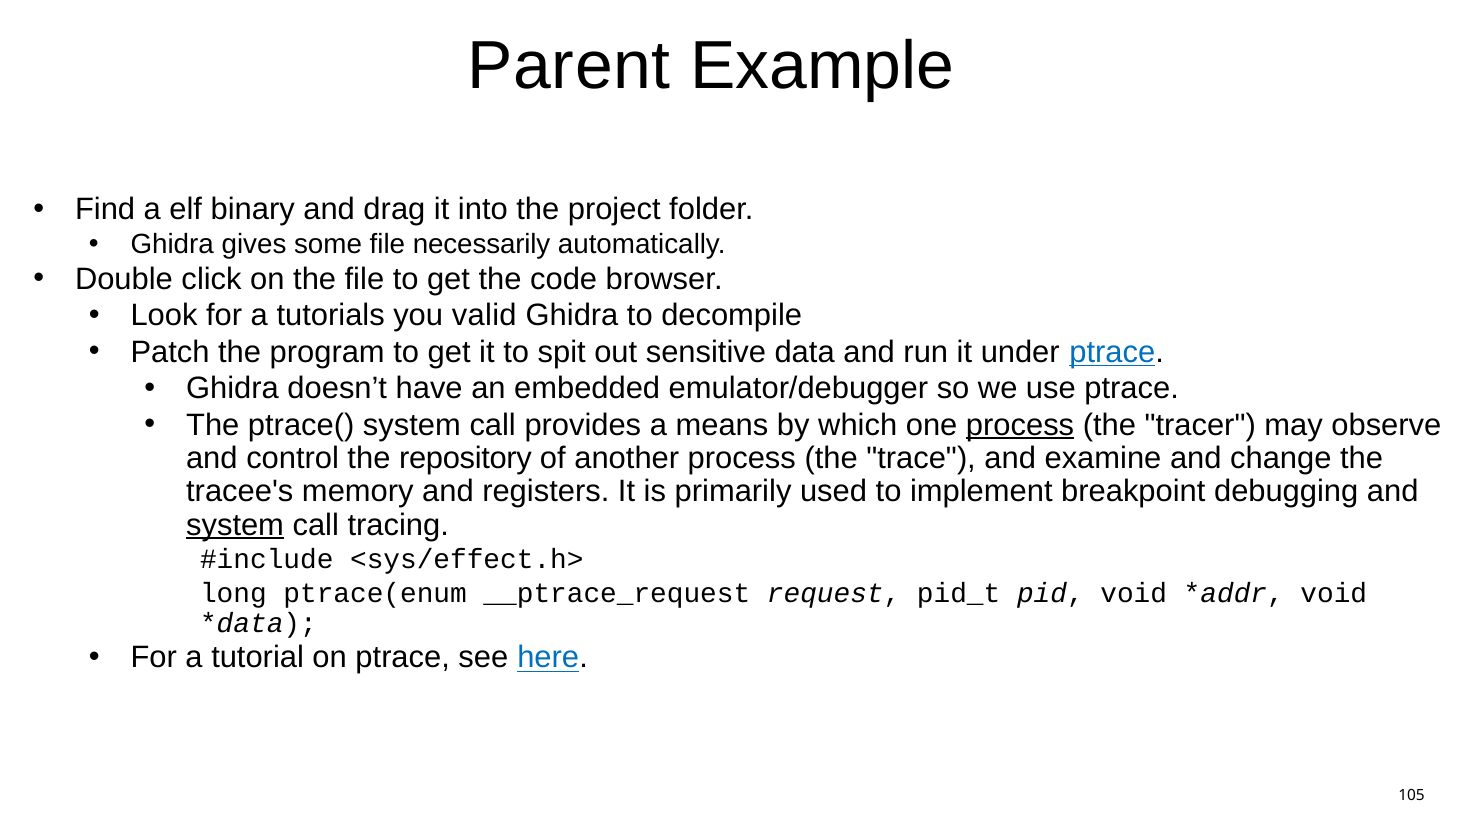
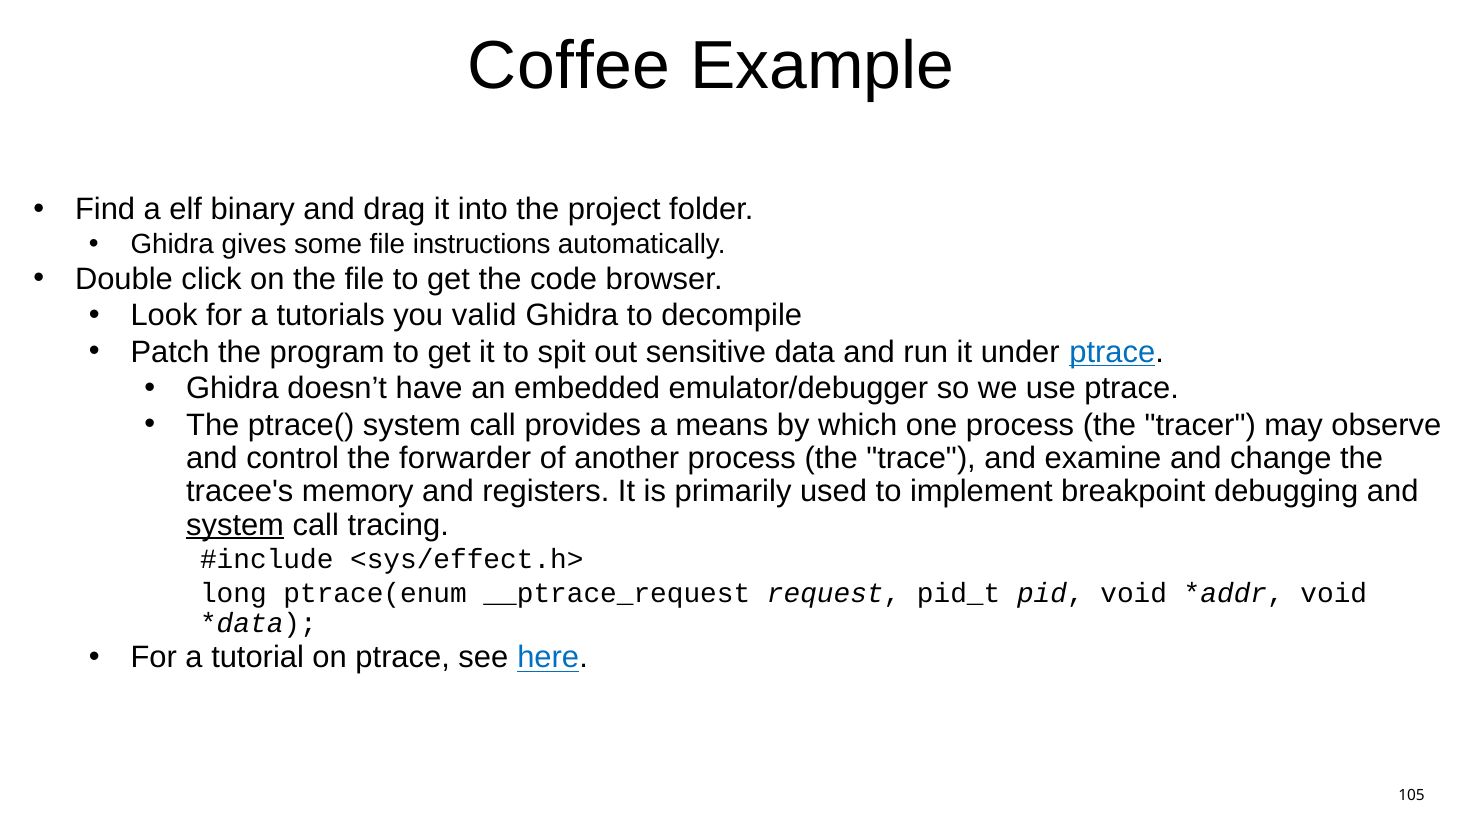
Parent: Parent -> Coffee
necessarily: necessarily -> instructions
process at (1020, 425) underline: present -> none
repository: repository -> forwarder
